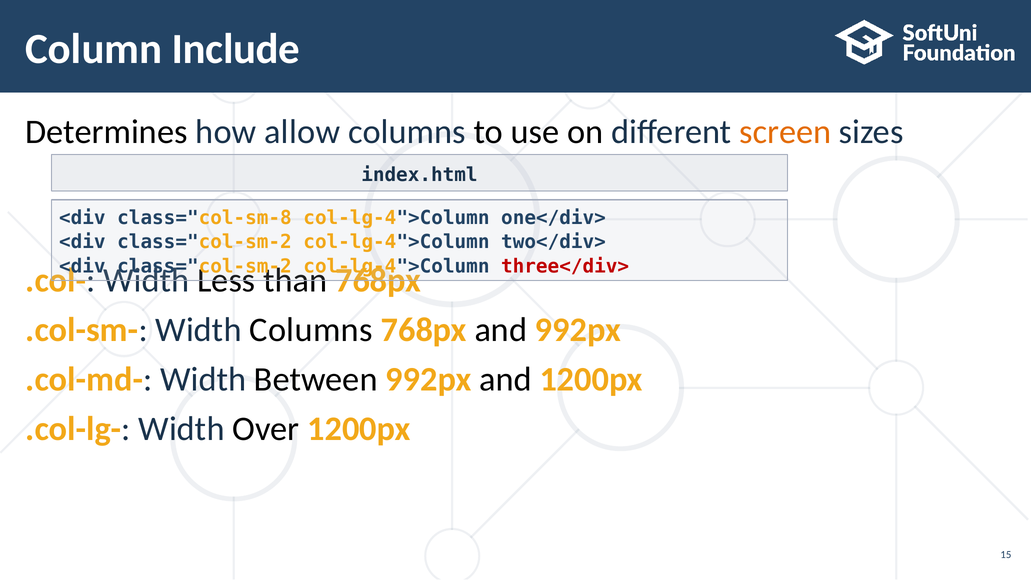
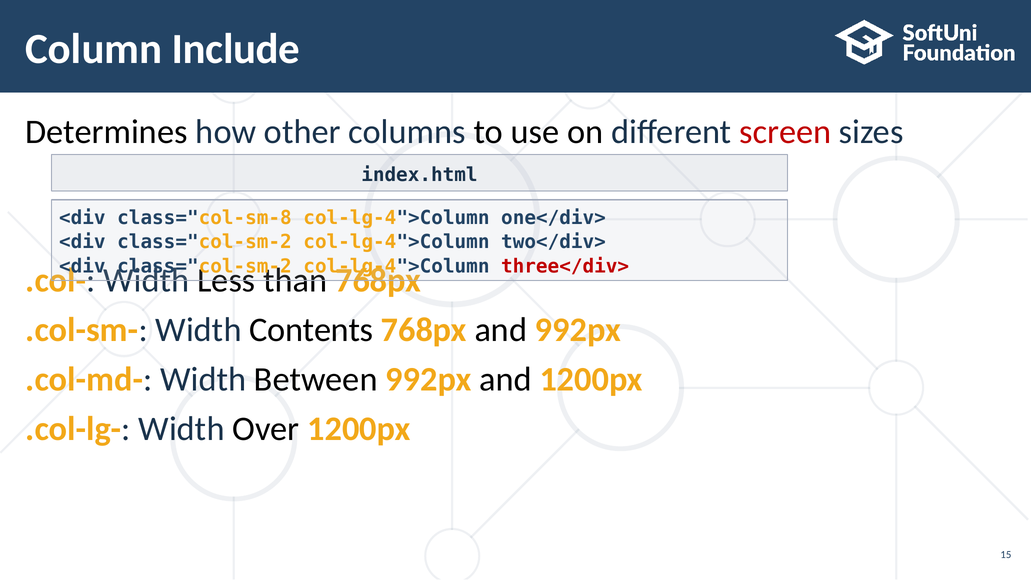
allow: allow -> other
screen colour: orange -> red
Width Columns: Columns -> Contents
